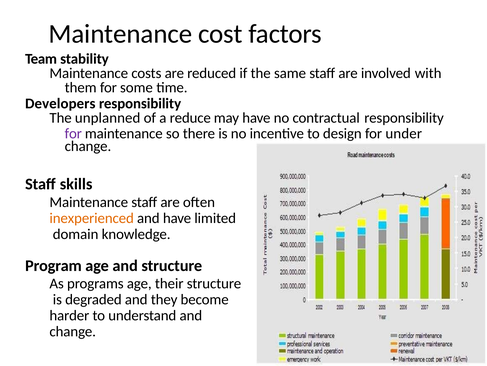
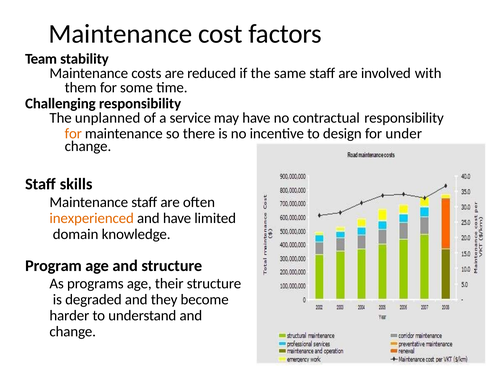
Developers: Developers -> Challenging
reduce: reduce -> service
for at (73, 133) colour: purple -> orange
